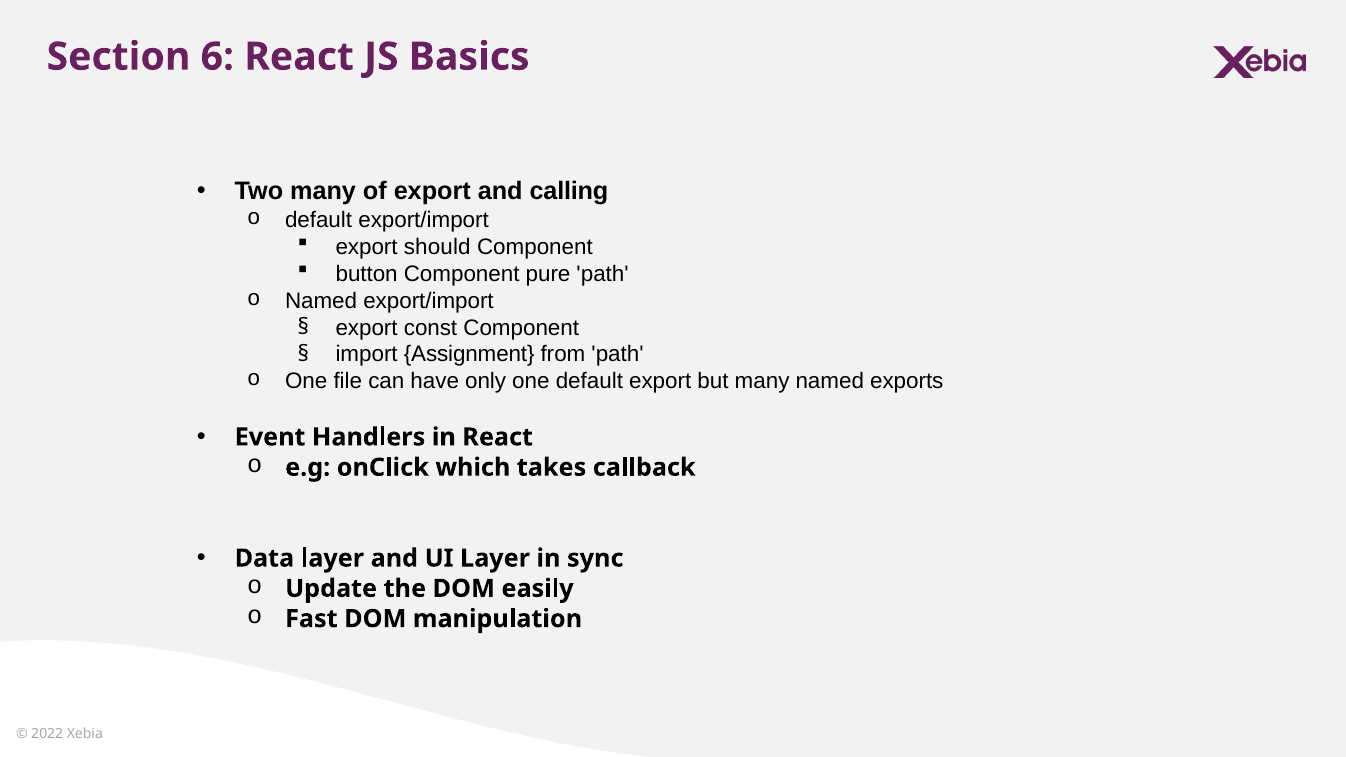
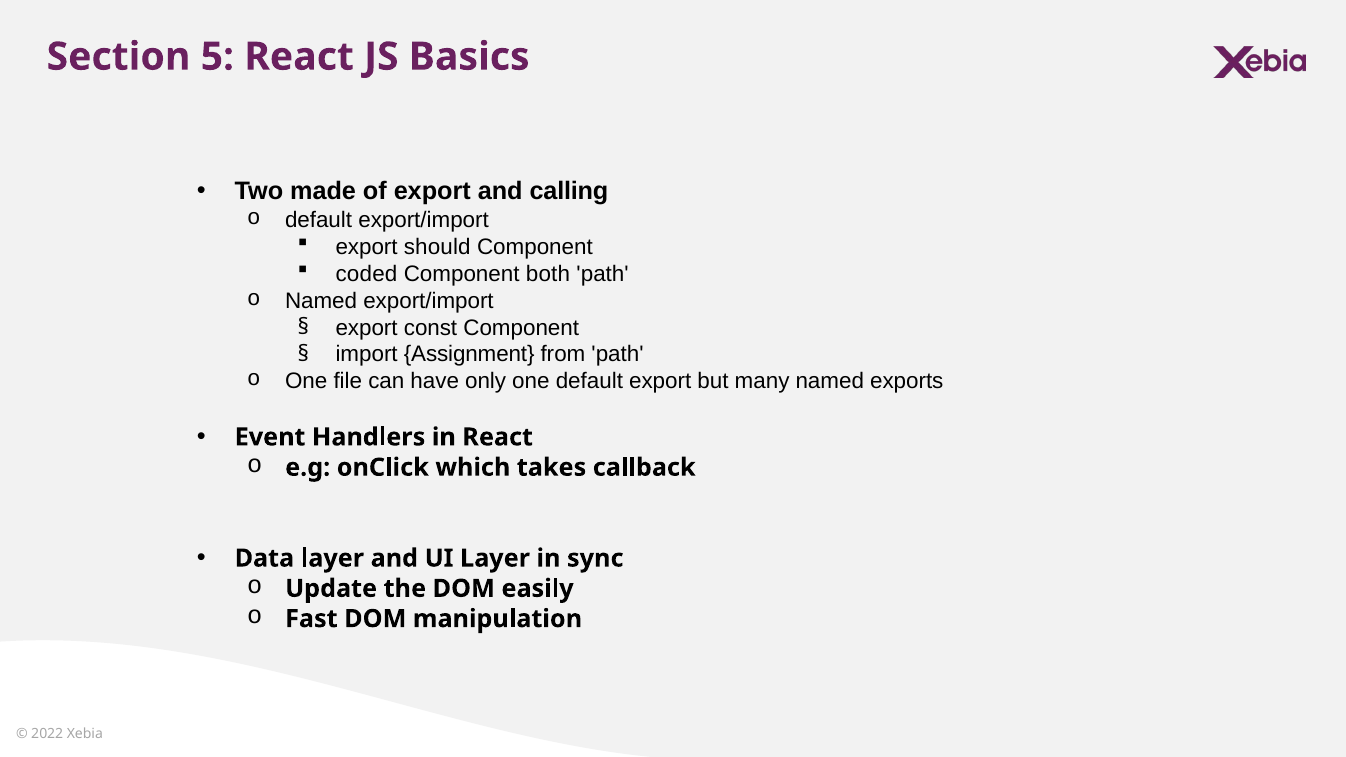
6: 6 -> 5
Two many: many -> made
button: button -> coded
pure: pure -> both
